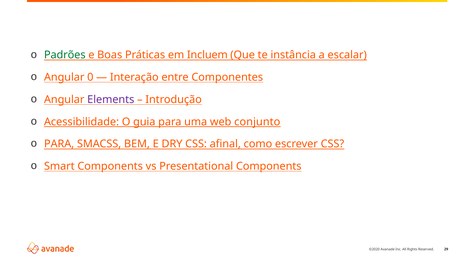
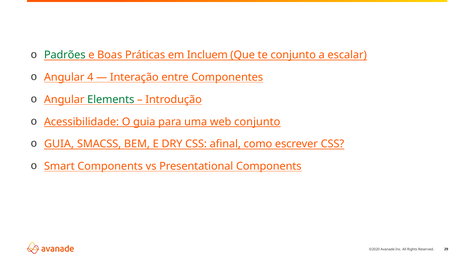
te instância: instância -> conjunto
0: 0 -> 4
Elements colour: purple -> green
PARA at (59, 144): PARA -> GUIA
